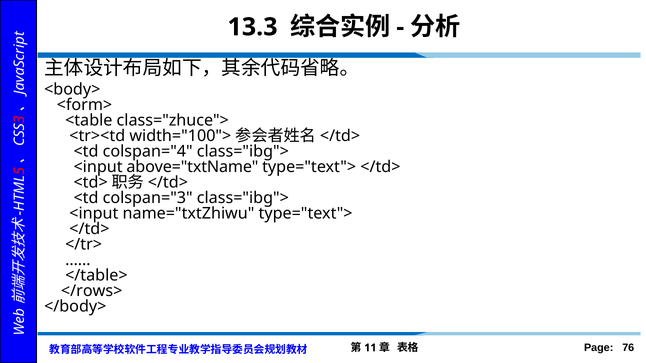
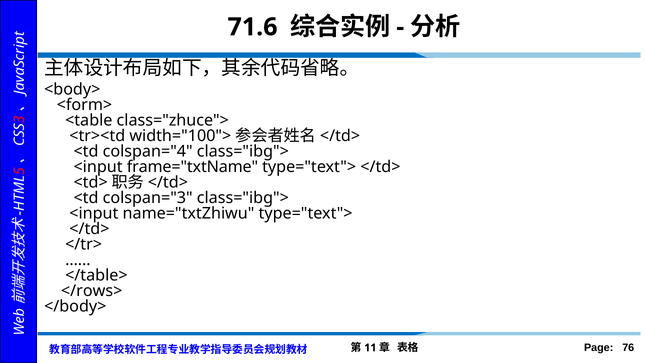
13.3: 13.3 -> 71.6
above="txtName: above="txtName -> frame="txtName
